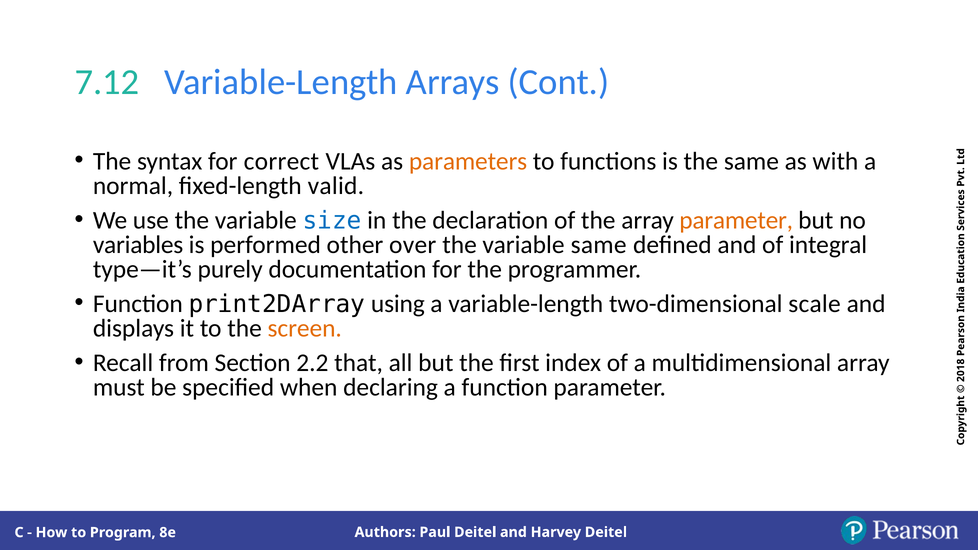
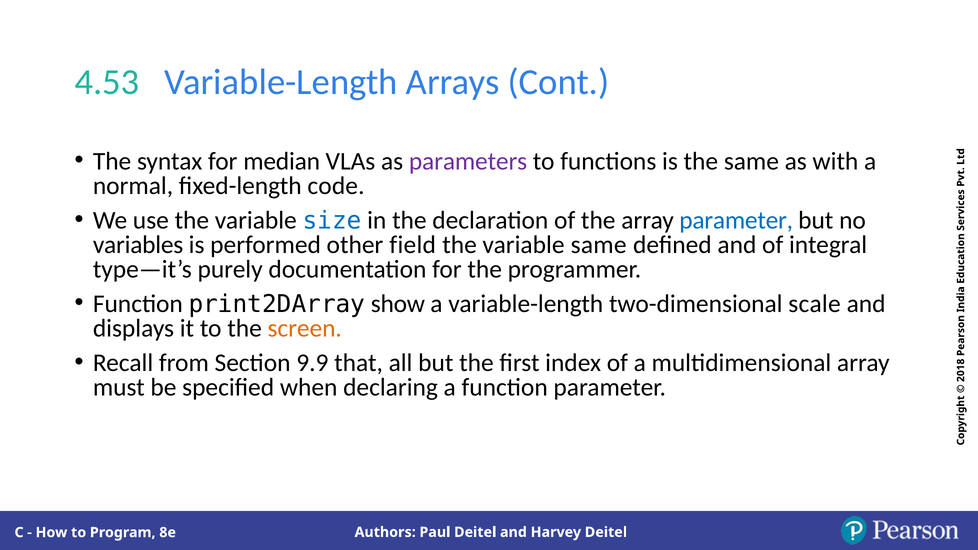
7.12: 7.12 -> 4.53
correct: correct -> median
parameters colour: orange -> purple
valid: valid -> code
parameter at (736, 220) colour: orange -> blue
over: over -> field
using: using -> show
2.2: 2.2 -> 9.9
